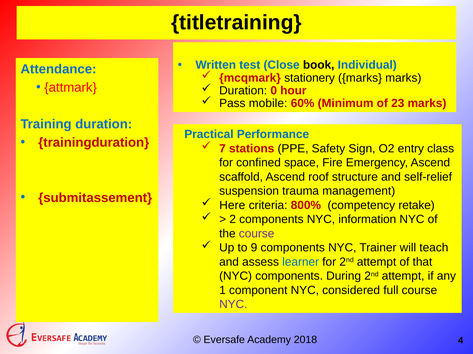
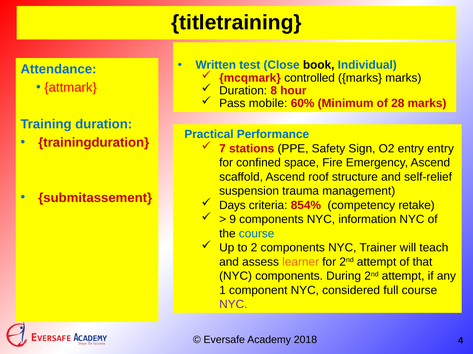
stationery: stationery -> controlled
0: 0 -> 8
23: 23 -> 28
entry class: class -> entry
Here: Here -> Days
800%: 800% -> 854%
2: 2 -> 9
course at (257, 234) colour: purple -> blue
9: 9 -> 2
learner colour: blue -> orange
